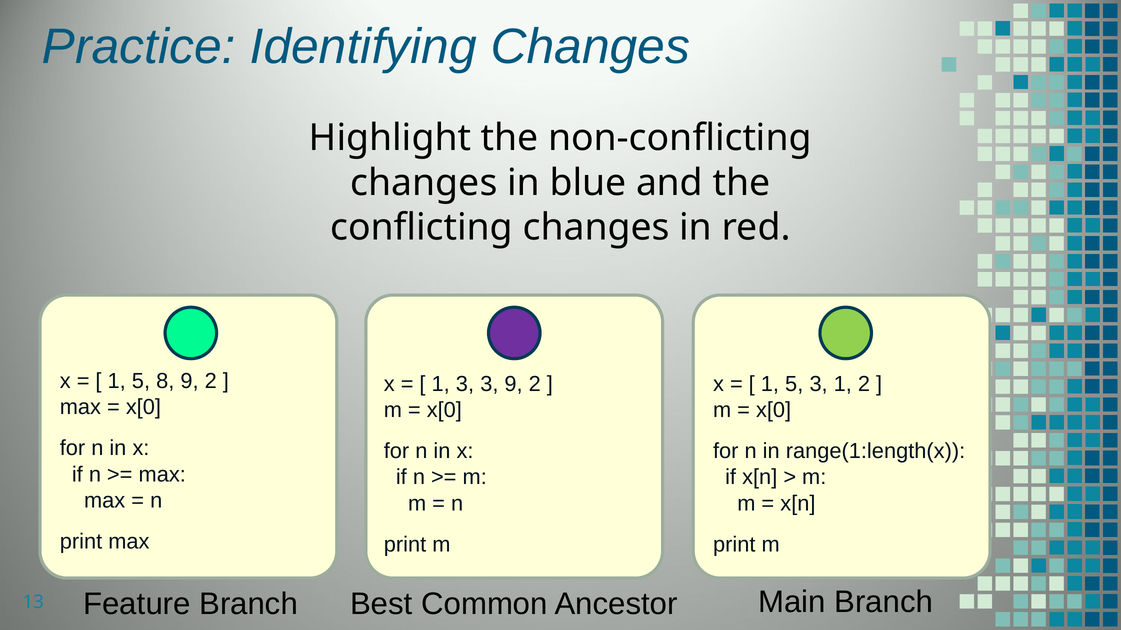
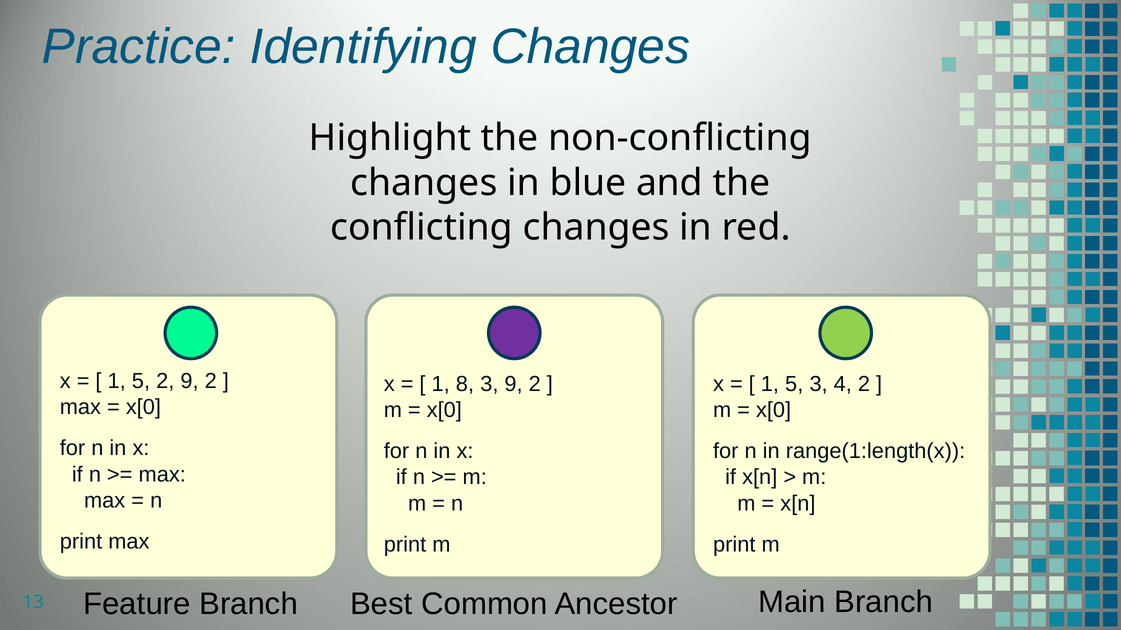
5 8: 8 -> 2
1 3: 3 -> 8
3 1: 1 -> 4
